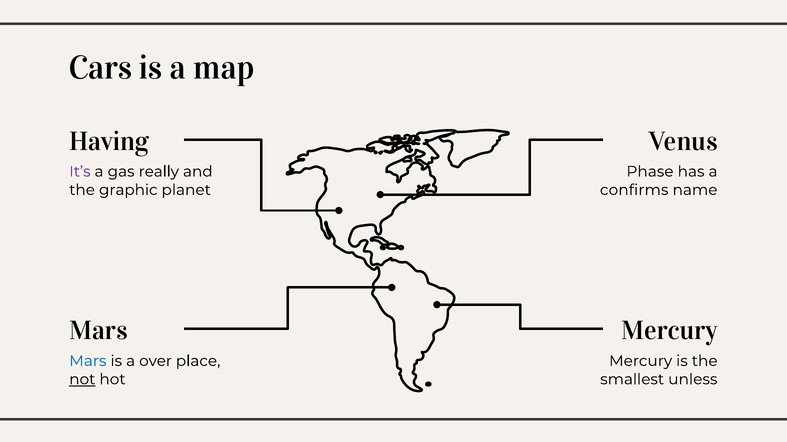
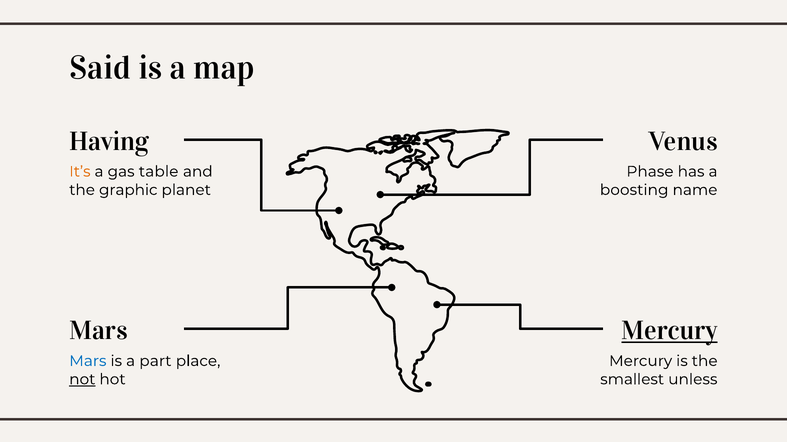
Cars: Cars -> Said
It’s colour: purple -> orange
really: really -> table
confirms: confirms -> boosting
Mercury at (670, 331) underline: none -> present
over: over -> part
